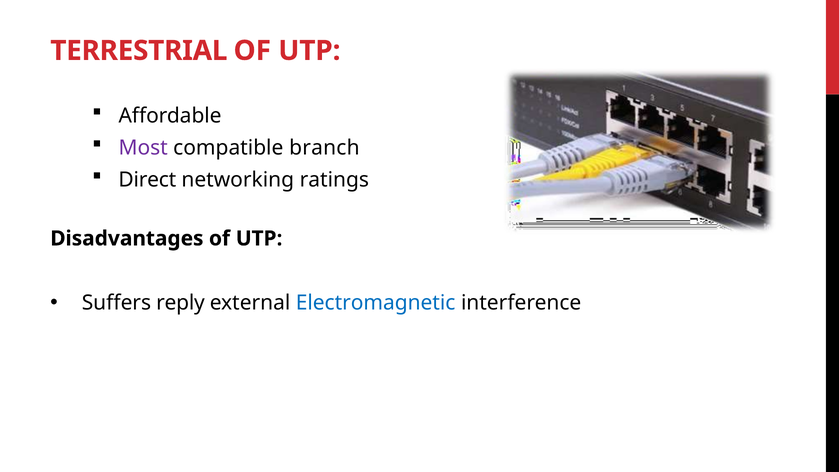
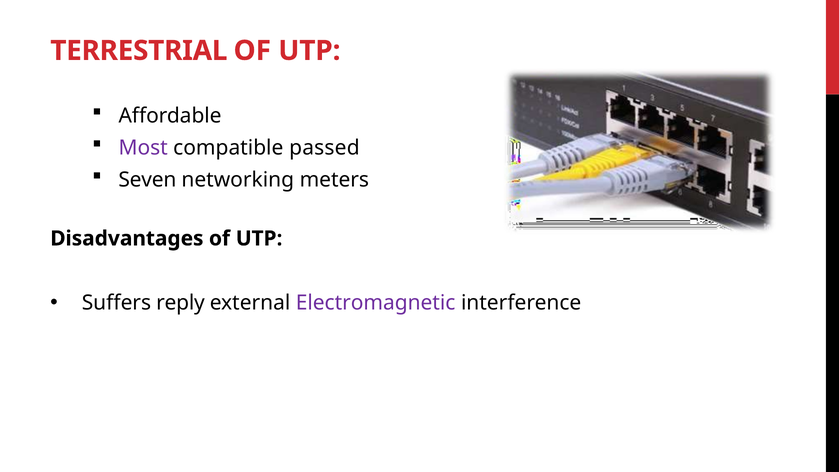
branch: branch -> passed
Direct: Direct -> Seven
ratings: ratings -> meters
Electromagnetic colour: blue -> purple
